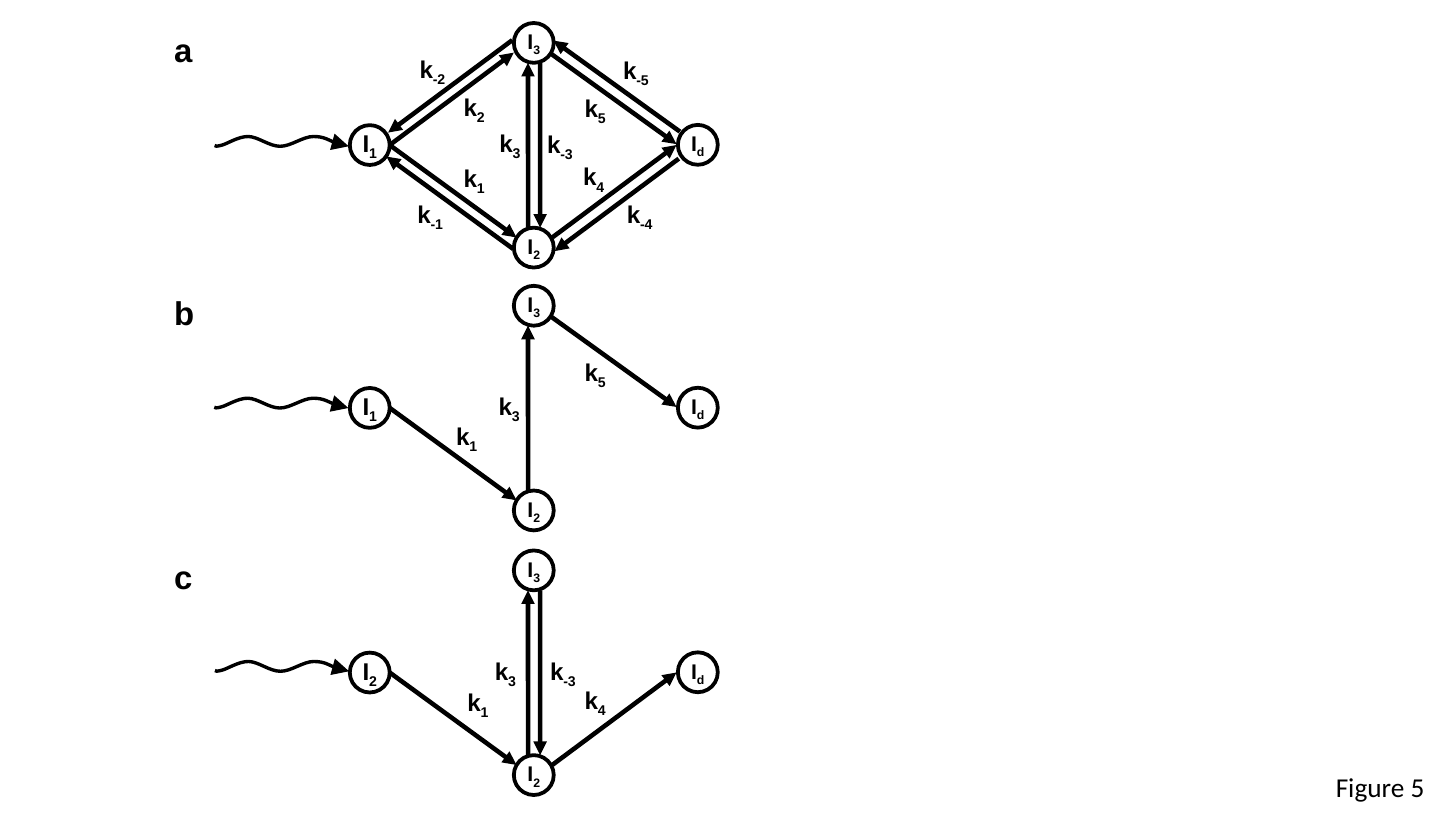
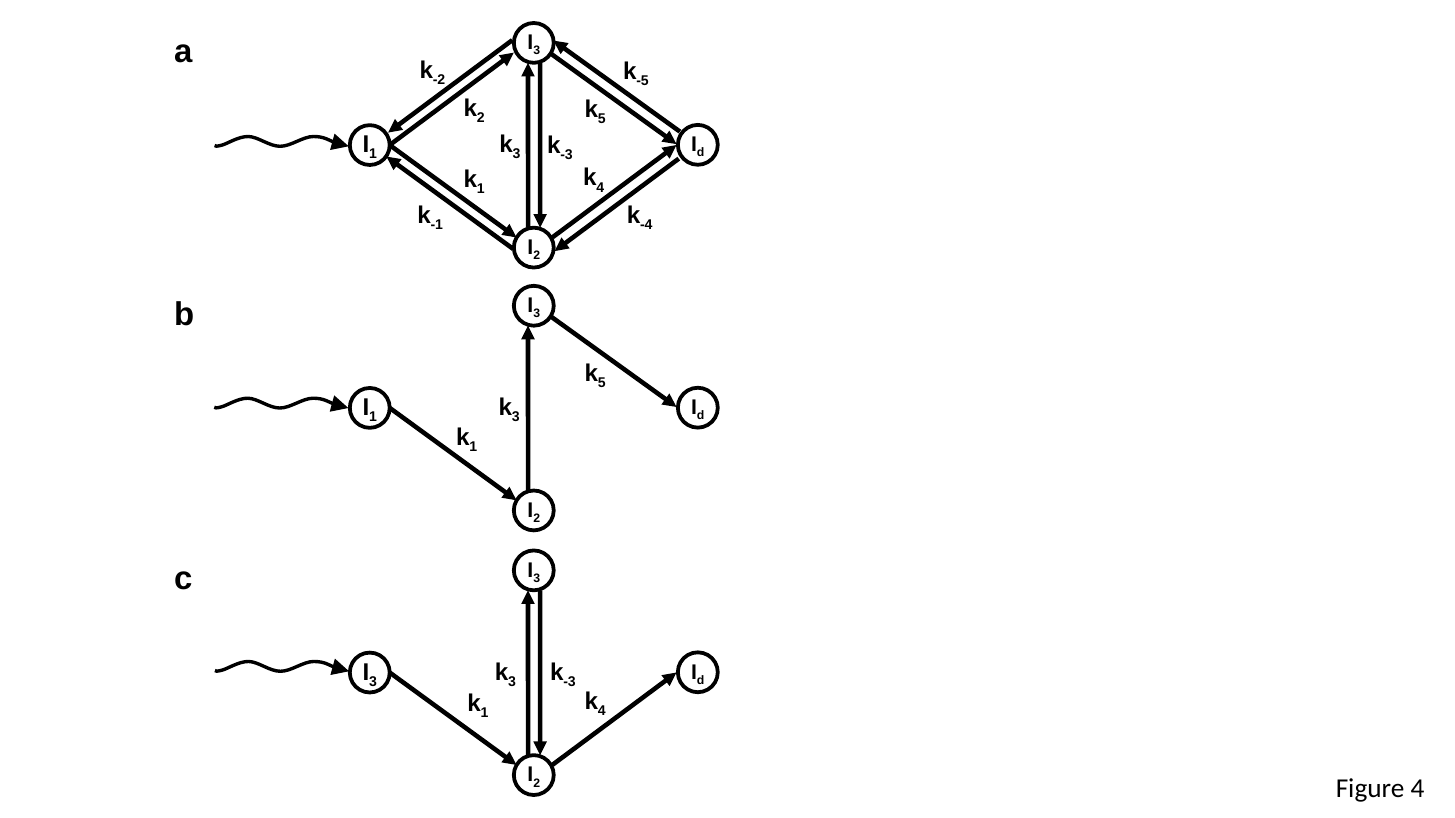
2 at (373, 682): 2 -> 3
Figure 5: 5 -> 4
